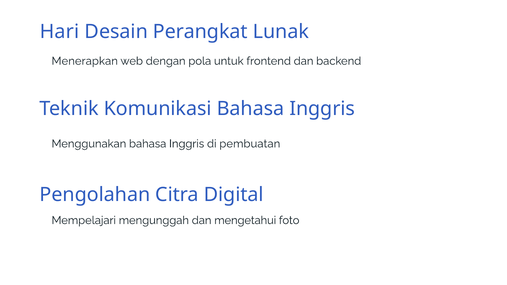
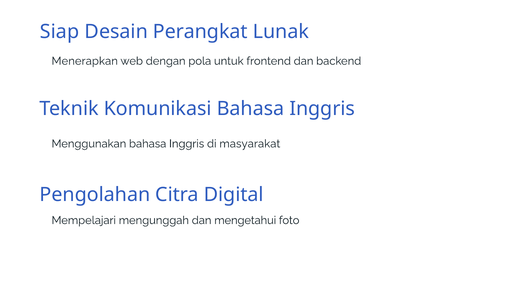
Hari: Hari -> Siap
pembuatan: pembuatan -> masyarakat
